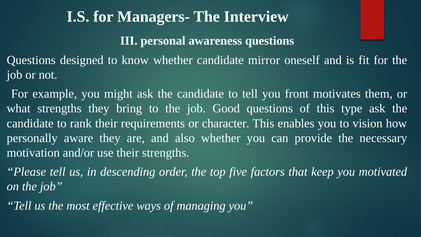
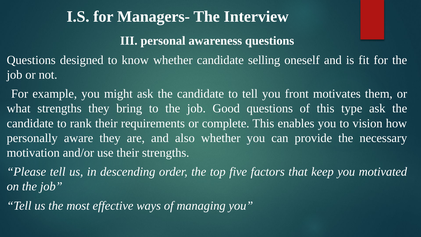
mirror: mirror -> selling
character: character -> complete
